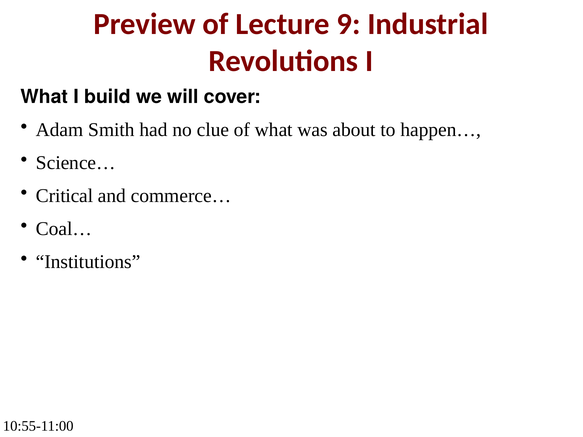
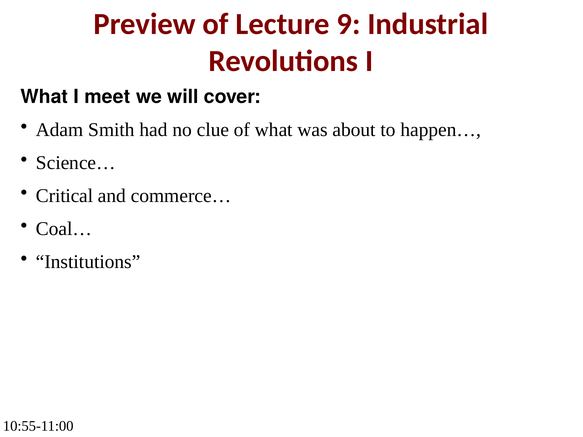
build: build -> meet
